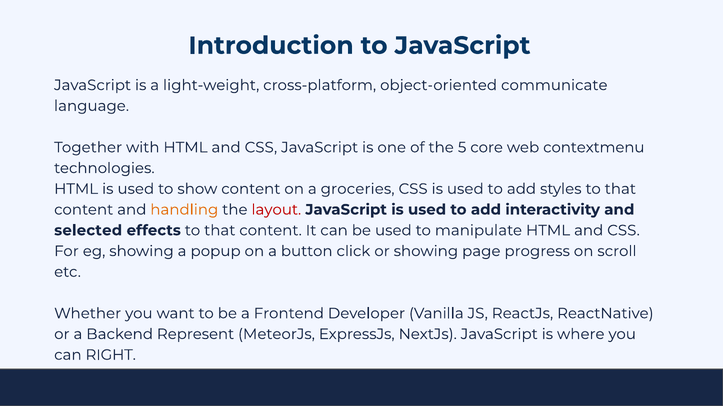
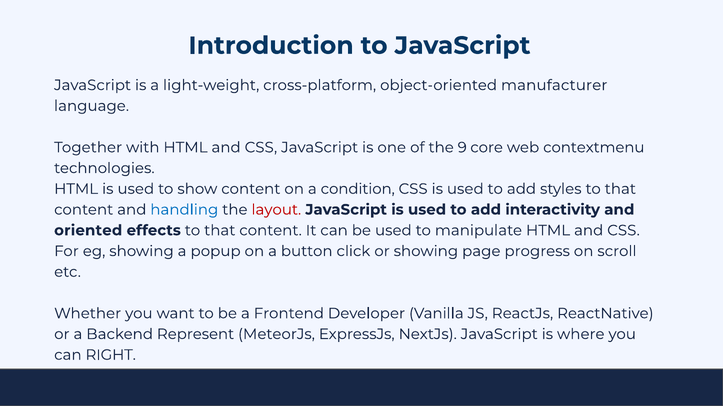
communicate: communicate -> manufacturer
5: 5 -> 9
groceries: groceries -> condition
handling colour: orange -> blue
selected: selected -> oriented
